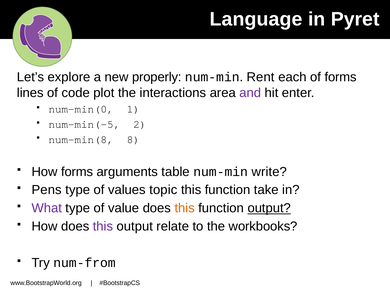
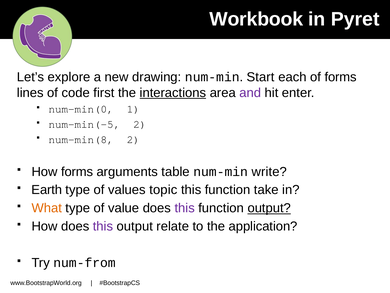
Language: Language -> Workbook
properly: properly -> drawing
Rent: Rent -> Start
plot: plot -> first
interactions underline: none -> present
num-min(8 8: 8 -> 2
Pens: Pens -> Earth
What colour: purple -> orange
this at (185, 208) colour: orange -> purple
workbooks: workbooks -> application
